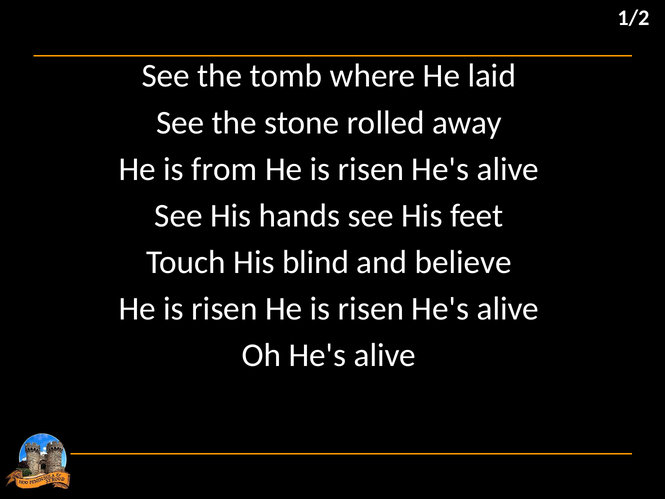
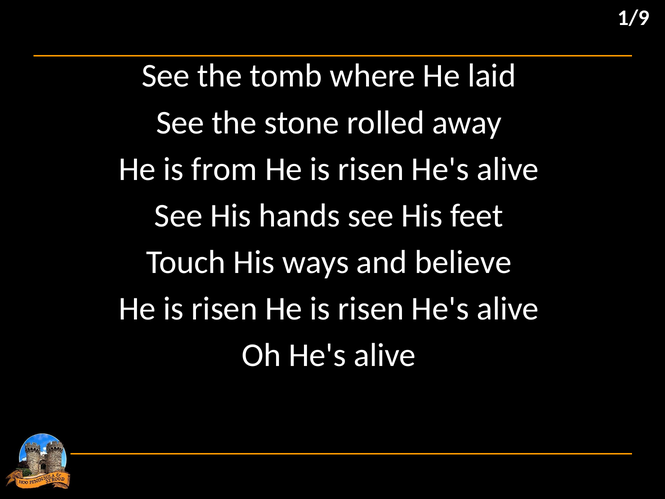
1/2: 1/2 -> 1/9
blind: blind -> ways
